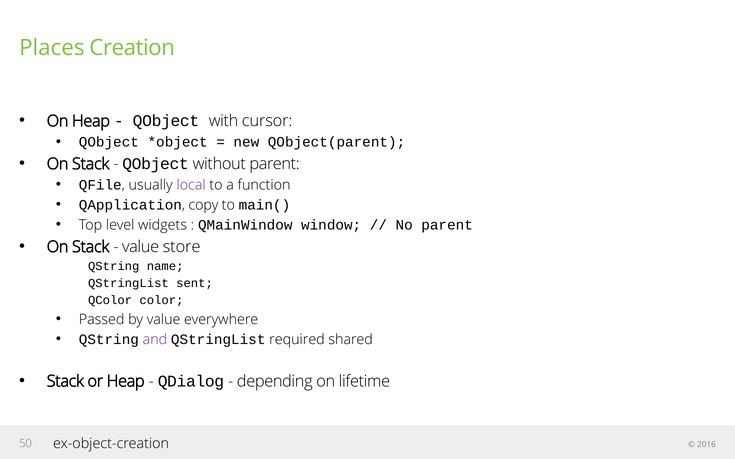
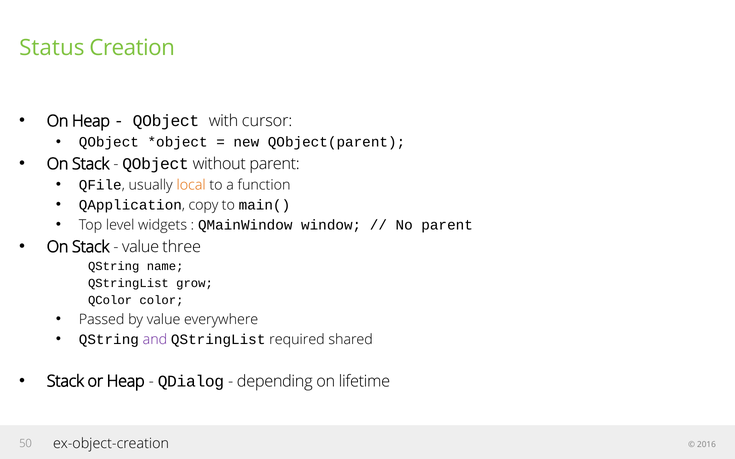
Places: Places -> Status
local colour: purple -> orange
store: store -> three
sent: sent -> grow
